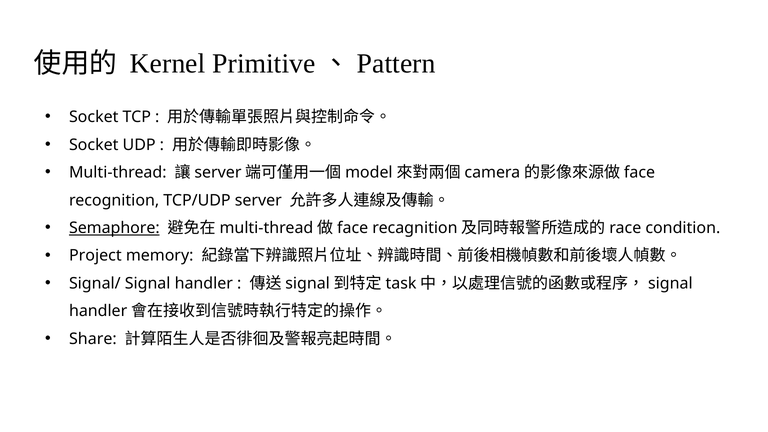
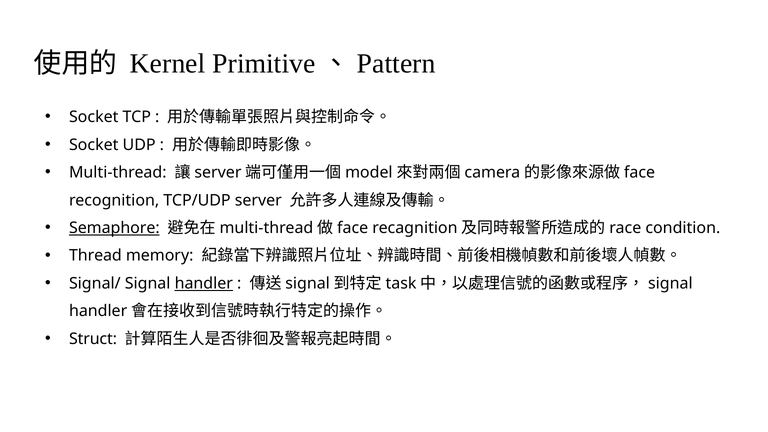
Project: Project -> Thread
handler underline: none -> present
Share: Share -> Struct
